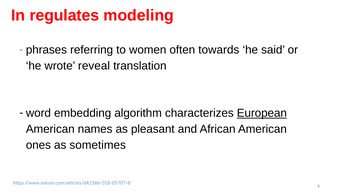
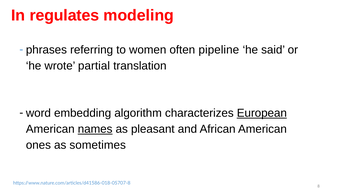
towards: towards -> pipeline
reveal: reveal -> partial
names underline: none -> present
